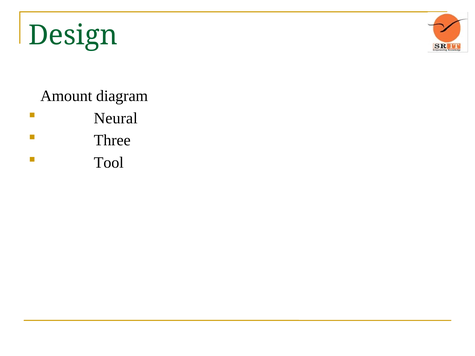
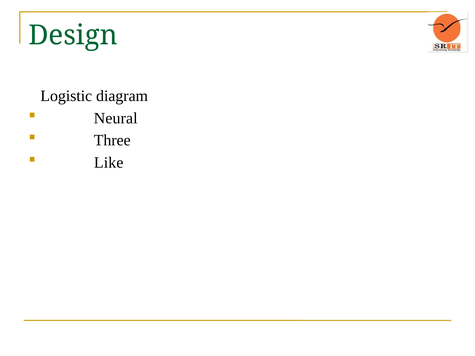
Amount: Amount -> Logistic
Tool: Tool -> Like
